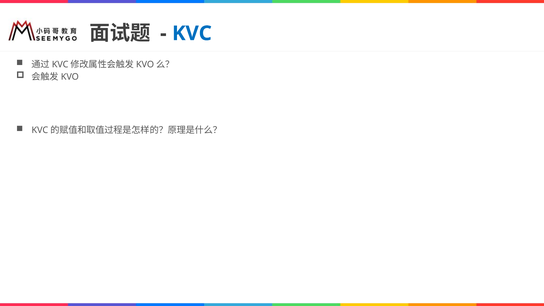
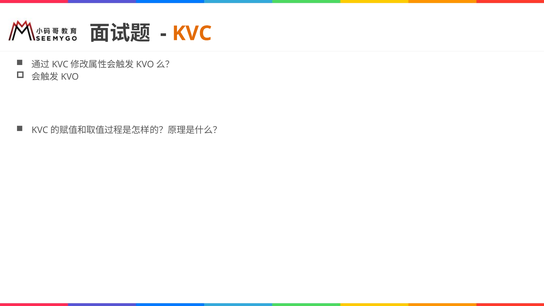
KVC colour: blue -> orange
